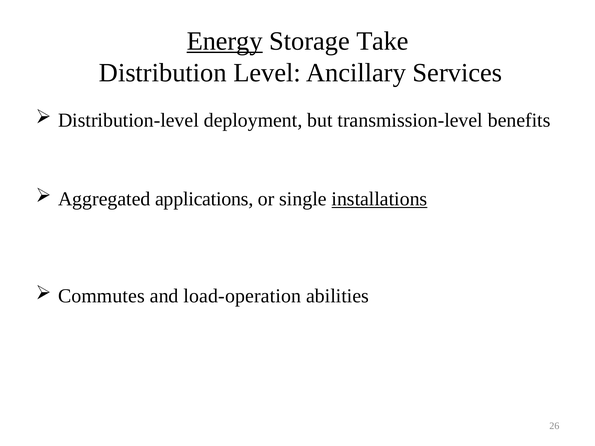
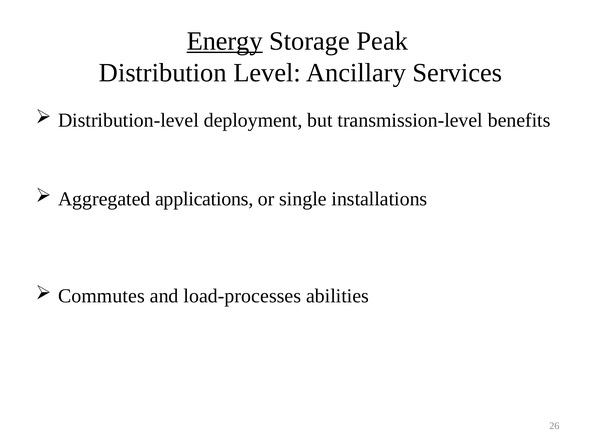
Take: Take -> Peak
installations underline: present -> none
load-operation: load-operation -> load-processes
